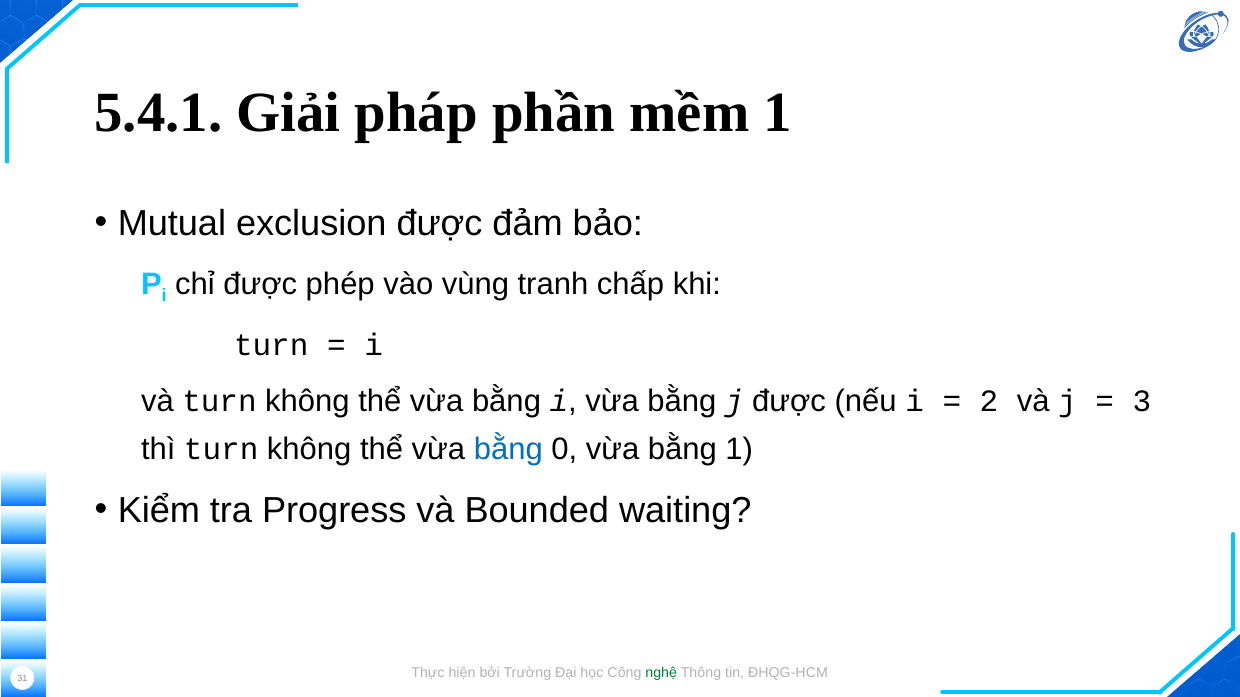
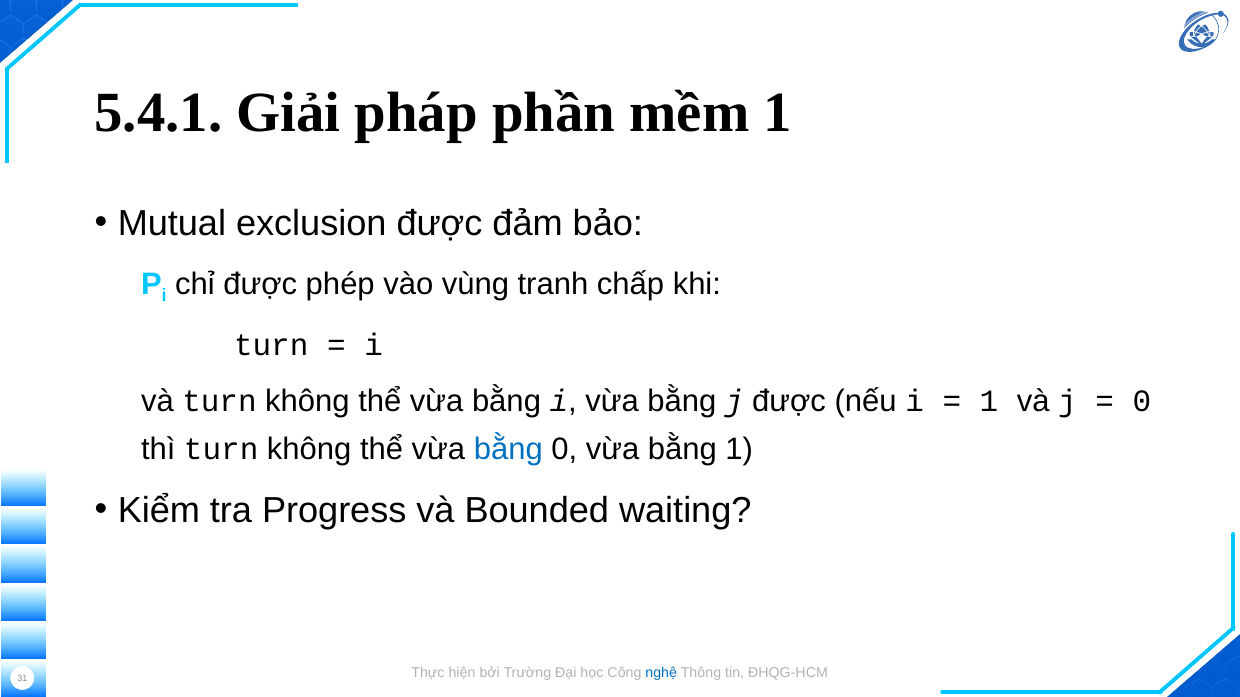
2 at (989, 401): 2 -> 1
3 at (1142, 401): 3 -> 0
nghệ colour: green -> blue
